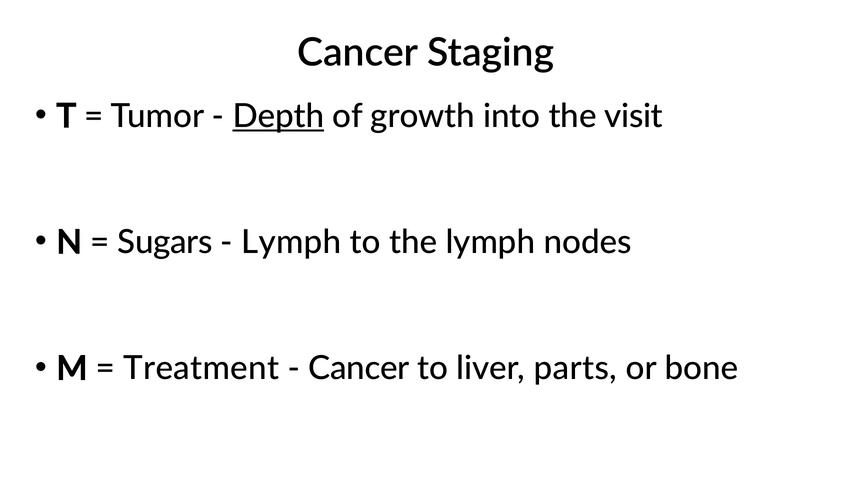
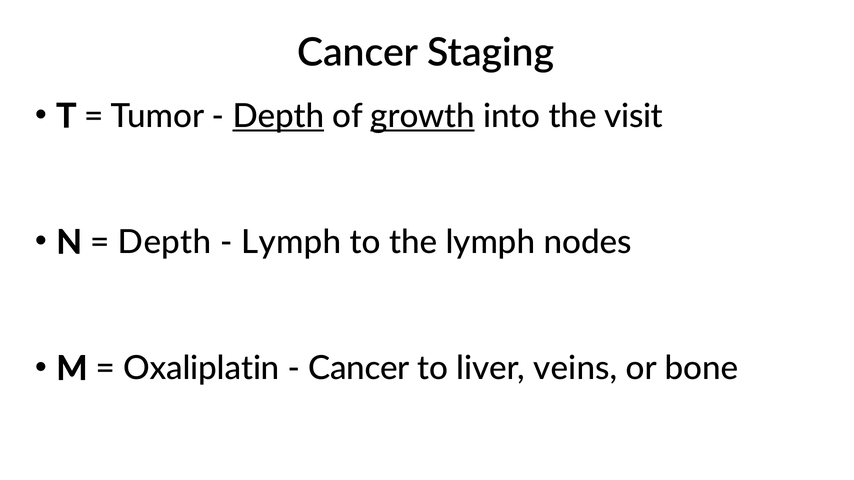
growth underline: none -> present
Sugars at (165, 243): Sugars -> Depth
Treatment: Treatment -> Oxaliplatin
parts: parts -> veins
